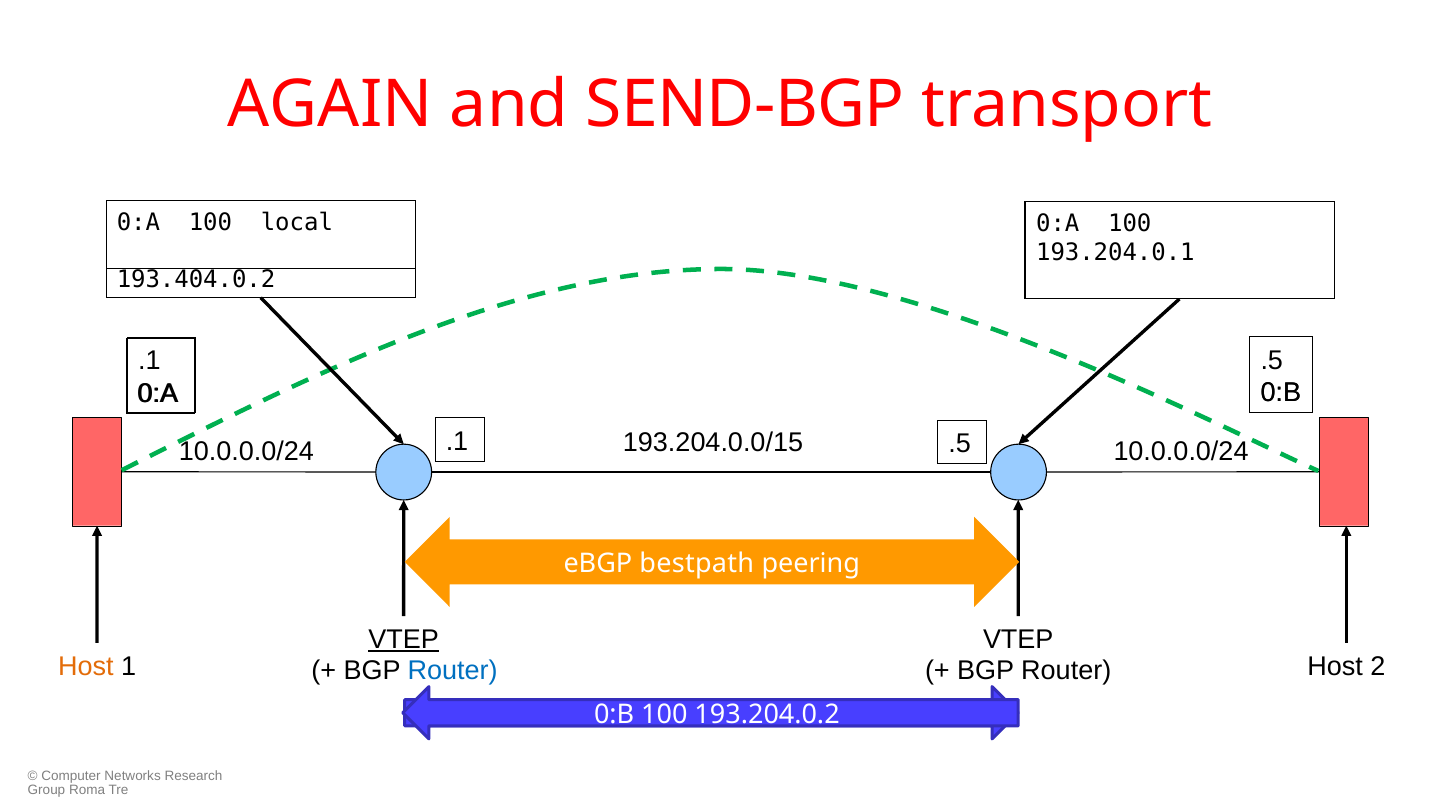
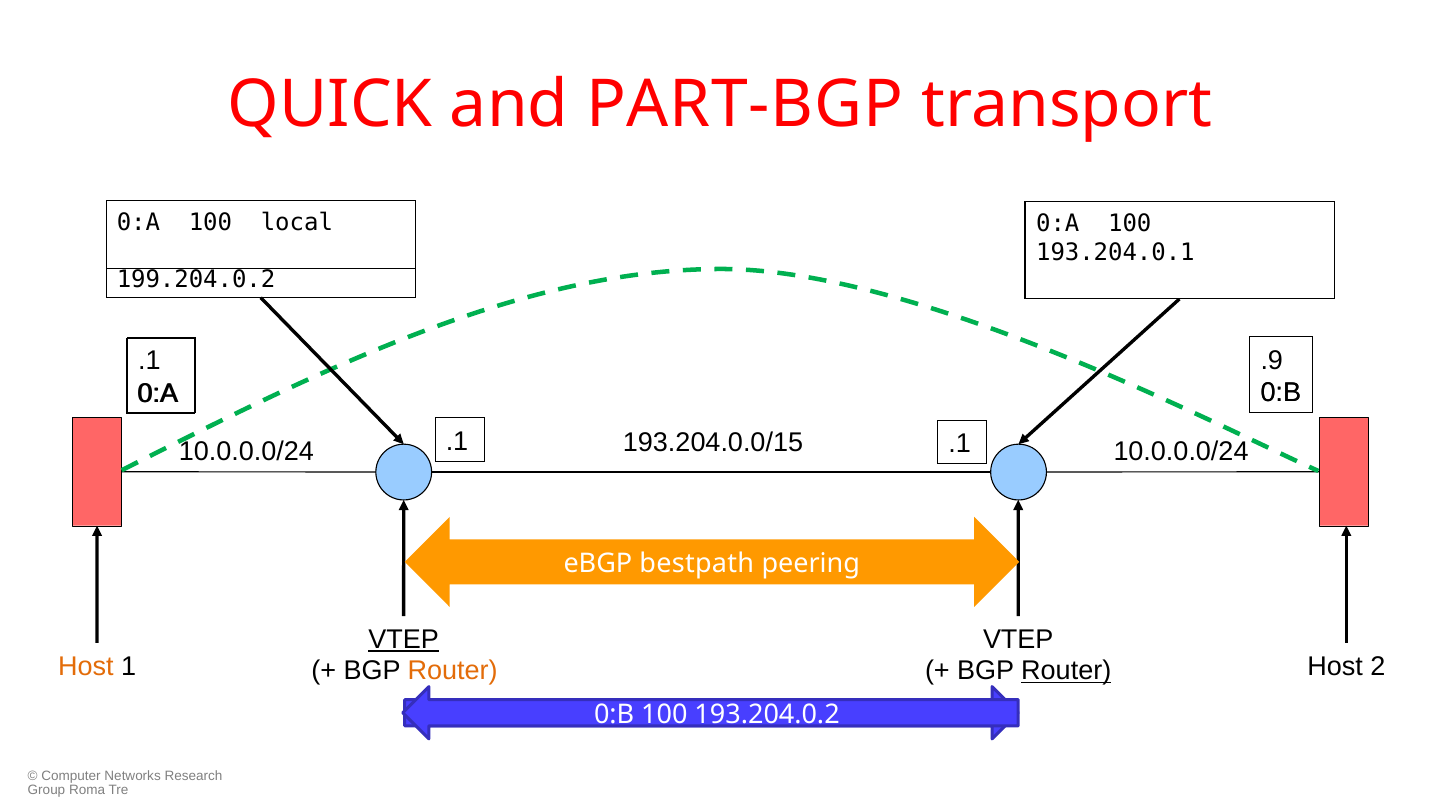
AGAIN: AGAIN -> QUICK
SEND-BGP: SEND-BGP -> PART-BGP
193.404.0.2: 193.404.0.2 -> 199.204.0.2
.5 at (1272, 360): .5 -> .9
.1 .5: .5 -> .1
Router at (453, 670) colour: blue -> orange
Router at (1066, 670) underline: none -> present
